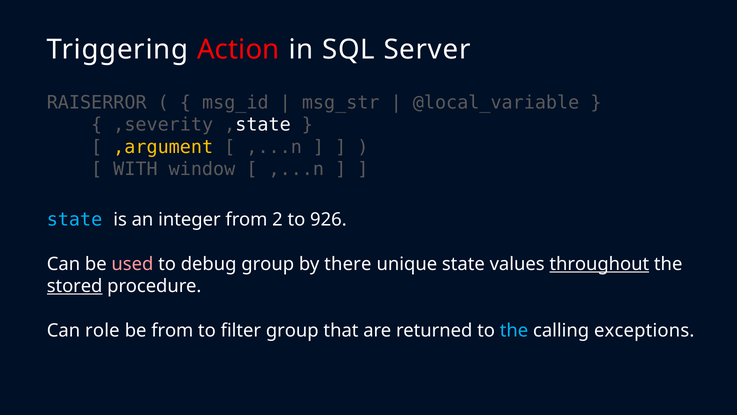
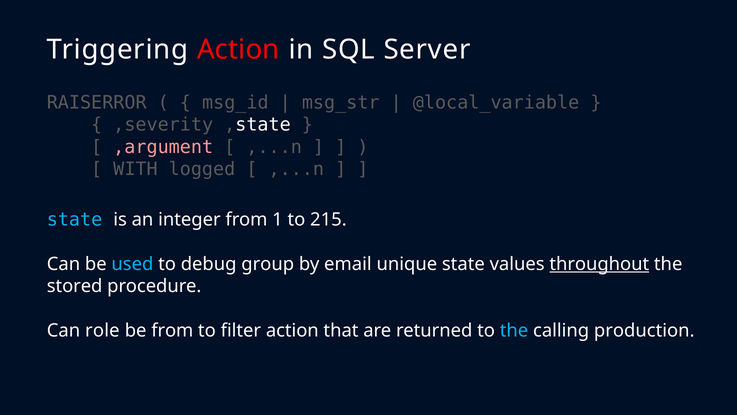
,argument colour: yellow -> pink
window: window -> logged
2: 2 -> 1
926: 926 -> 215
used colour: pink -> light blue
there: there -> email
stored underline: present -> none
filter group: group -> action
exceptions: exceptions -> production
